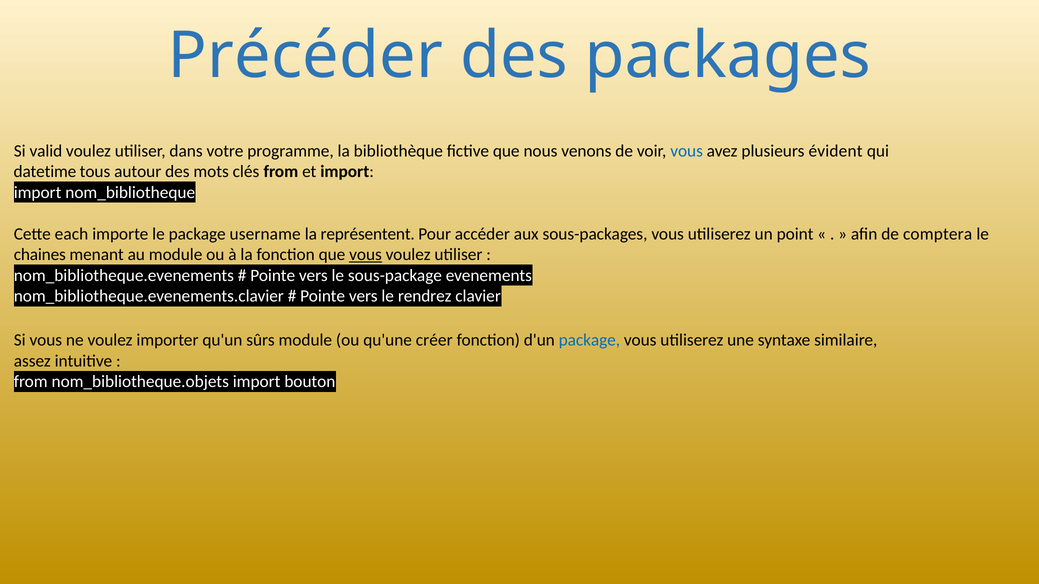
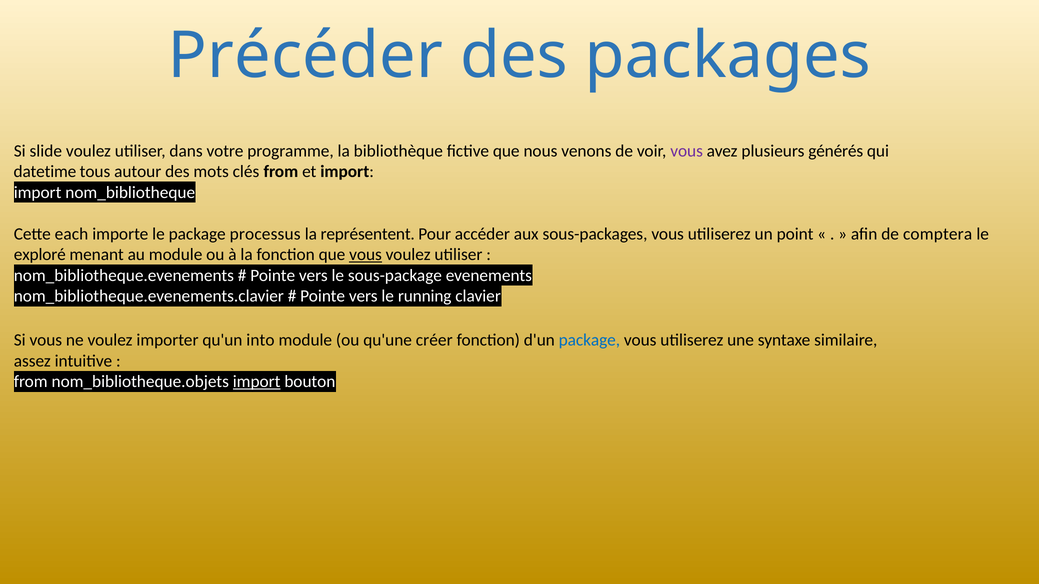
valid: valid -> slide
vous at (687, 151) colour: blue -> purple
évident: évident -> générés
username: username -> processus
chaines: chaines -> exploré
rendrez: rendrez -> running
sûrs: sûrs -> into
import at (257, 382) underline: none -> present
